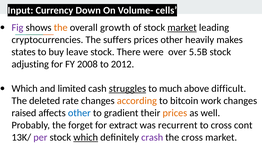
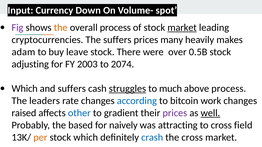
cells: cells -> spot
overall growth: growth -> process
prices other: other -> many
states: states -> adam
5.5B: 5.5B -> 0.5B
2008: 2008 -> 2003
2012: 2012 -> 2074
and limited: limited -> suffers
above difficult: difficult -> process
deleted: deleted -> leaders
according colour: orange -> blue
prices at (175, 113) colour: orange -> purple
well underline: none -> present
forget: forget -> based
extract: extract -> naively
recurrent: recurrent -> attracting
cont: cont -> field
per colour: purple -> orange
which at (86, 138) underline: present -> none
crash colour: purple -> blue
